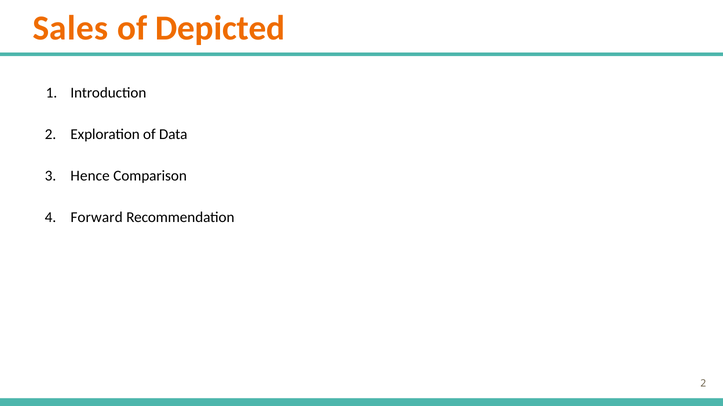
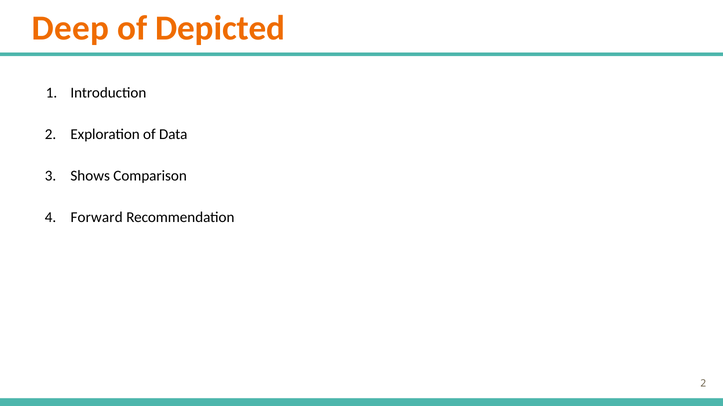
Sales: Sales -> Deep
Hence: Hence -> Shows
